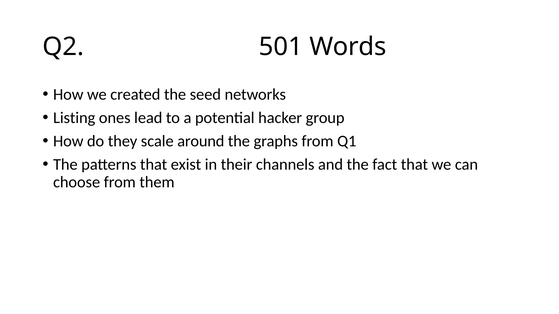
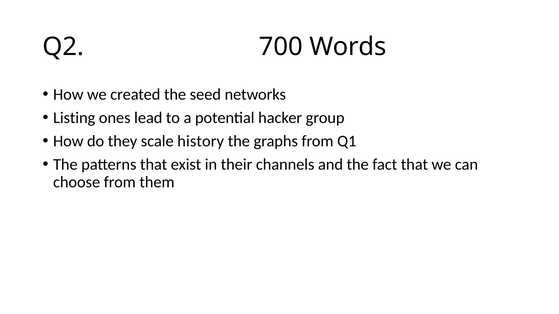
501: 501 -> 700
around: around -> history
